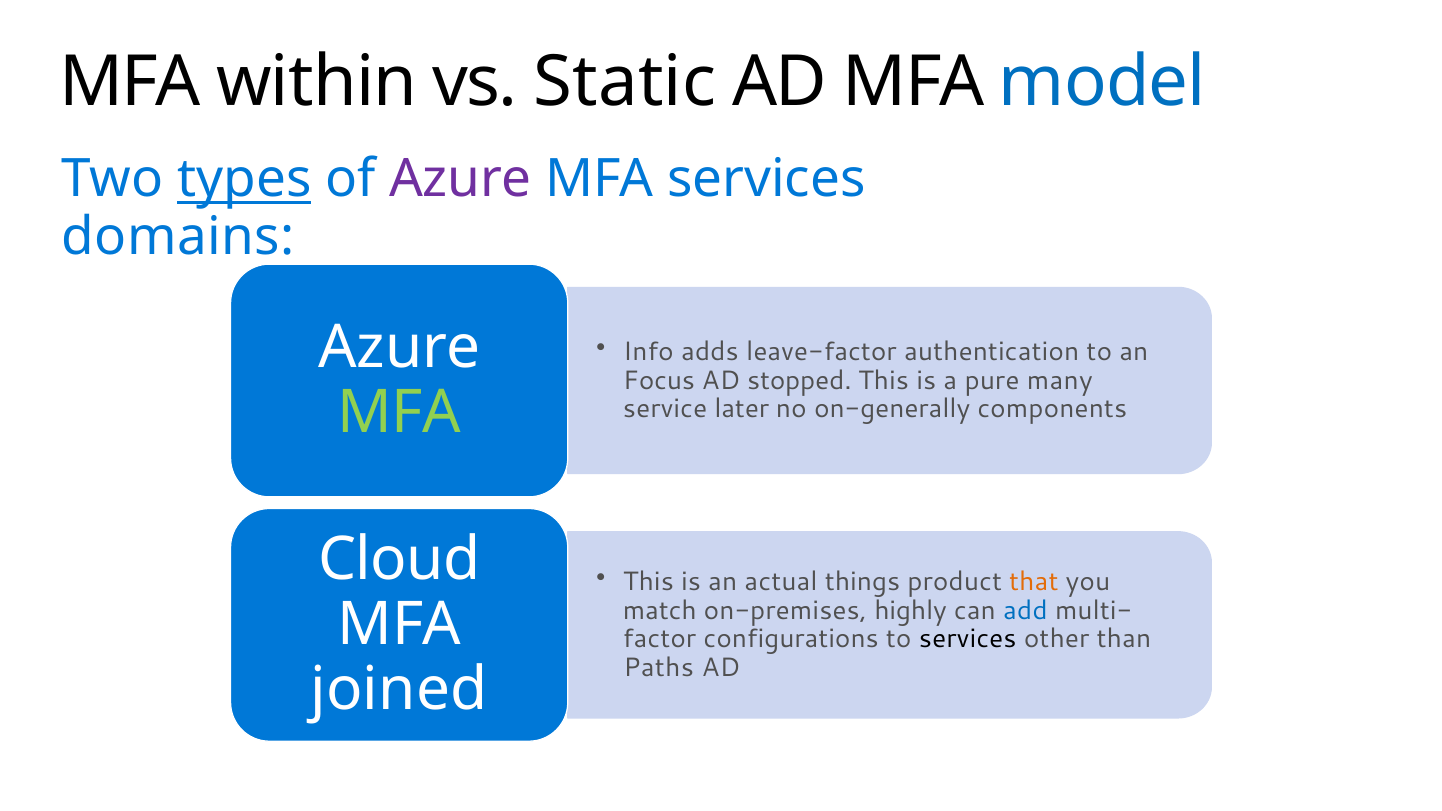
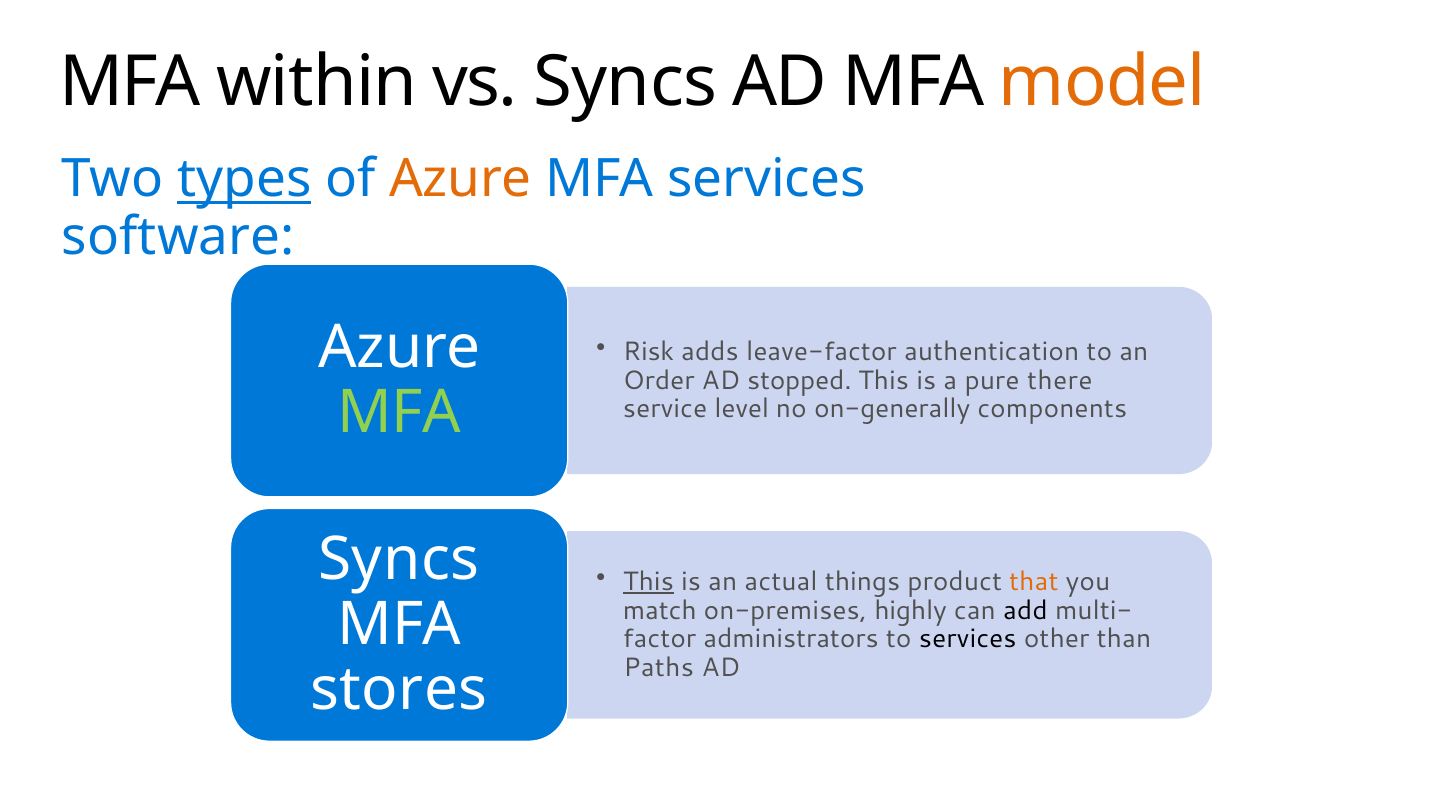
vs Static: Static -> Syncs
model colour: blue -> orange
Azure at (460, 179) colour: purple -> orange
domains: domains -> software
Info: Info -> Risk
Focus: Focus -> Order
many: many -> there
later: later -> level
Cloud at (399, 559): Cloud -> Syncs
This at (648, 582) underline: none -> present
add colour: blue -> black
configurations: configurations -> administrators
joined: joined -> stores
